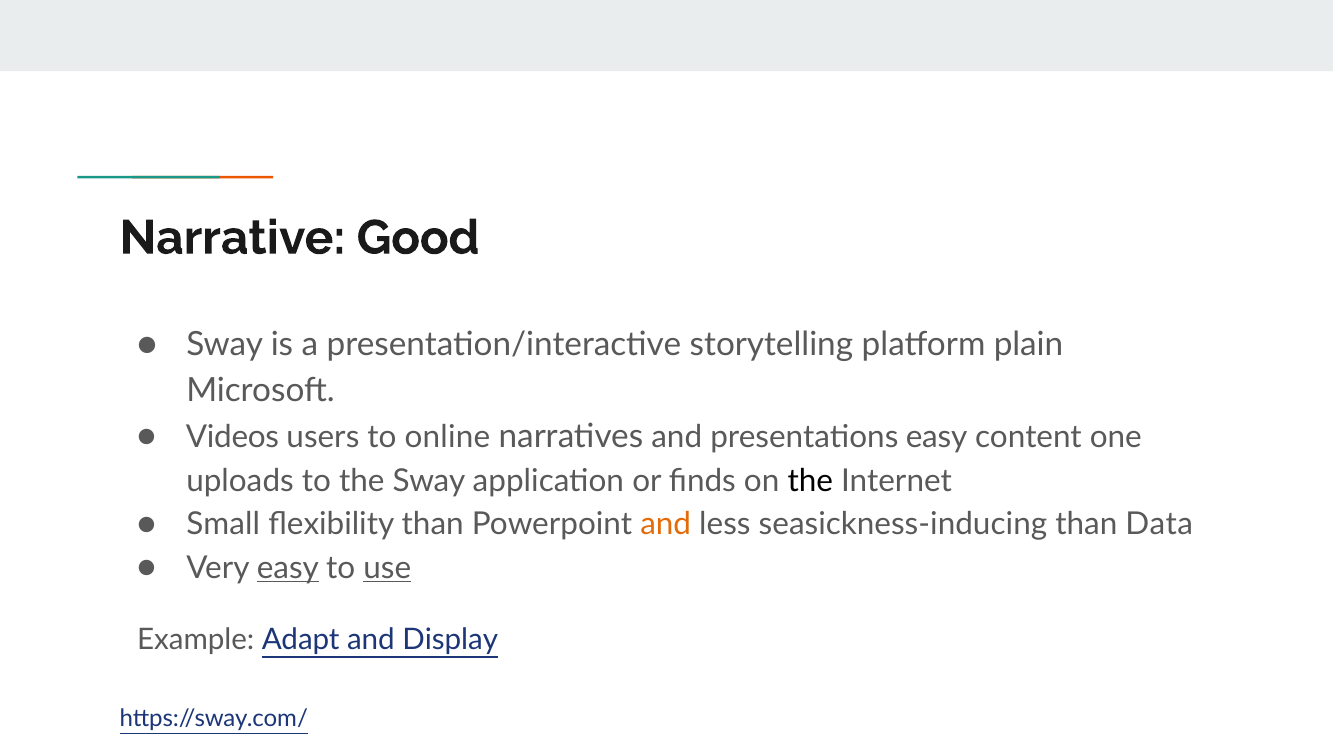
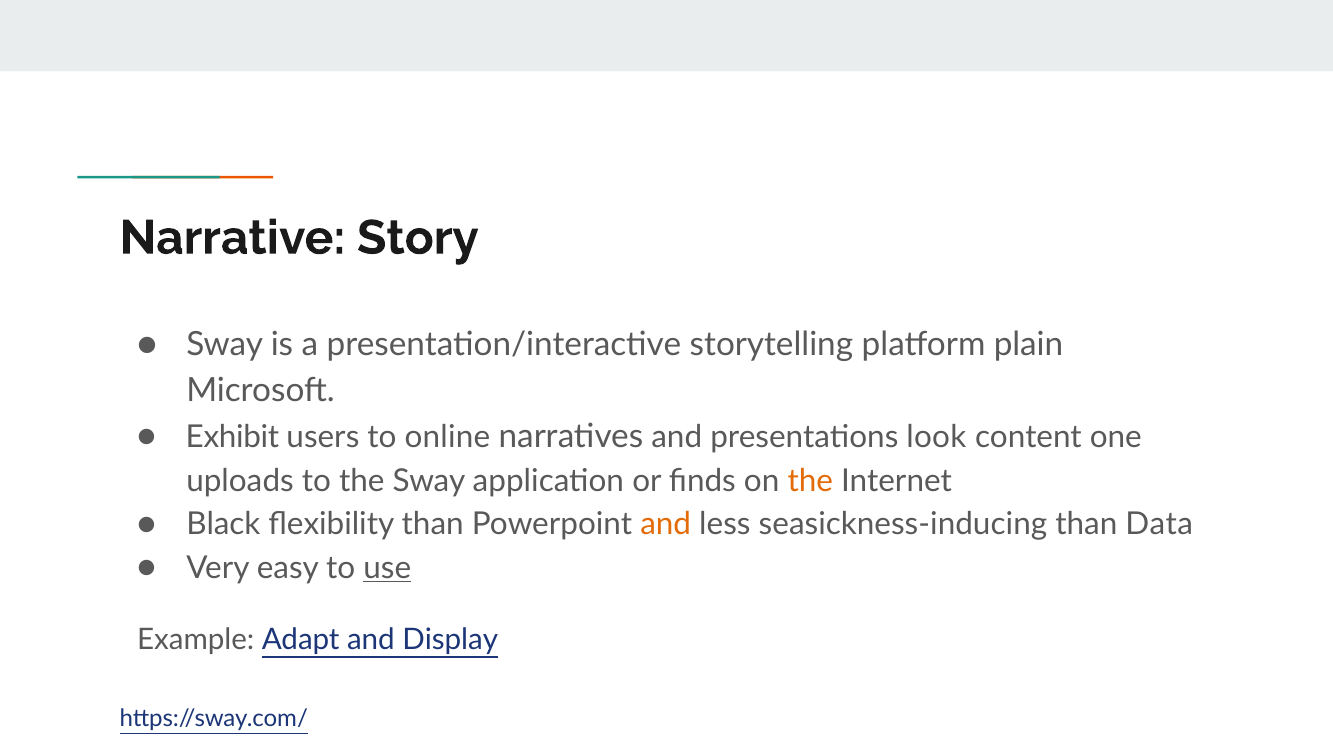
Good: Good -> Story
Videos: Videos -> Exhibit
presentations easy: easy -> look
the at (810, 481) colour: black -> orange
Small: Small -> Black
easy at (288, 568) underline: present -> none
